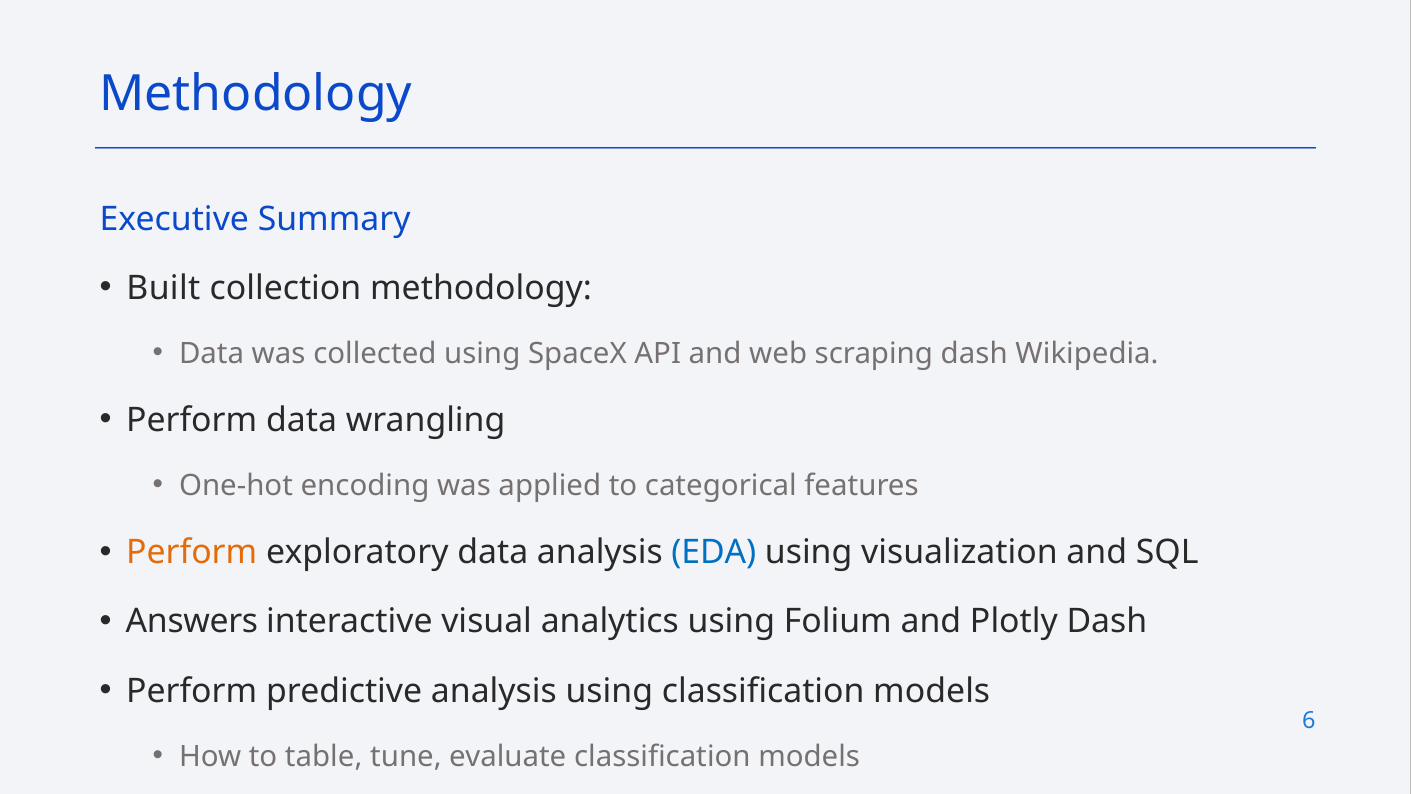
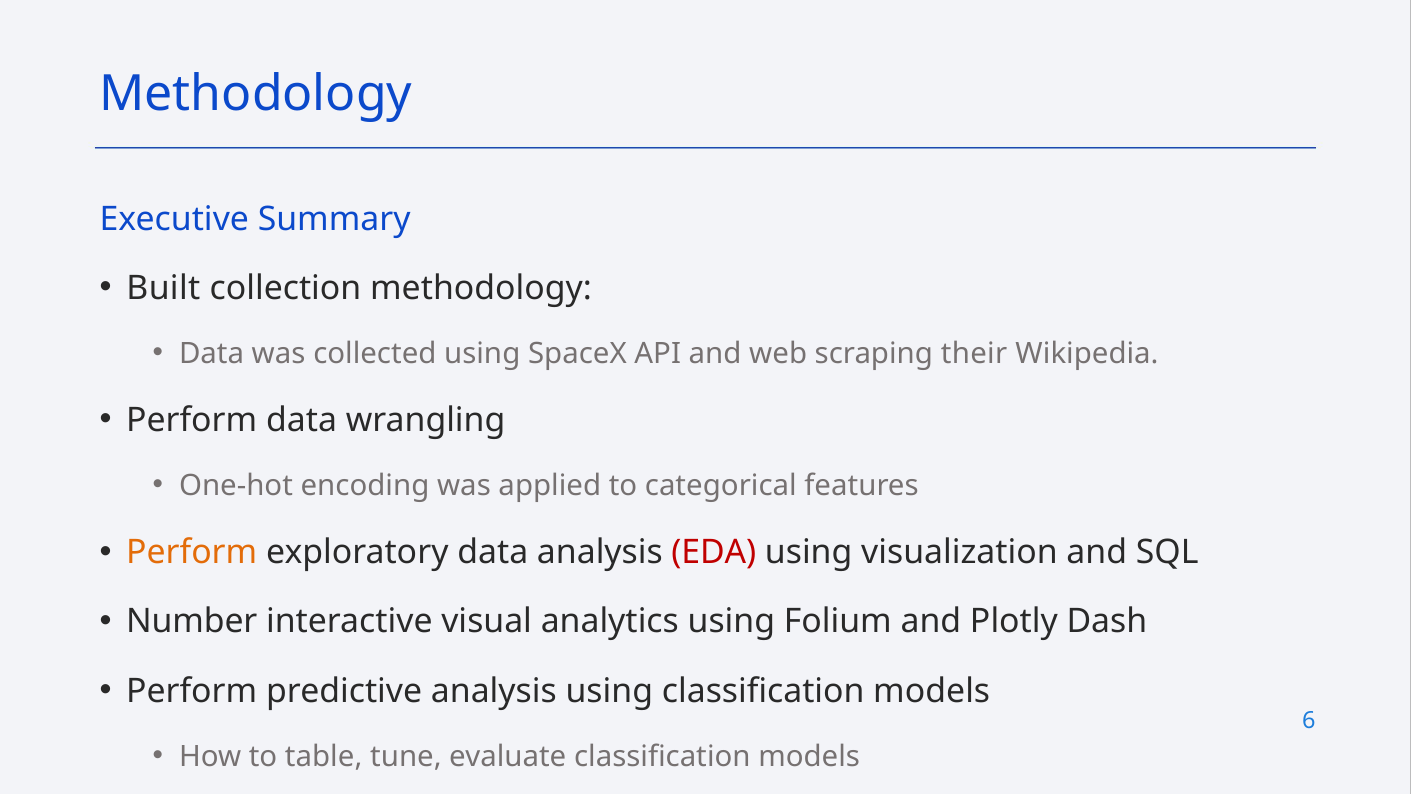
scraping dash: dash -> their
EDA colour: blue -> red
Answers: Answers -> Number
